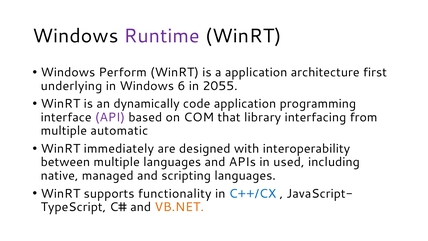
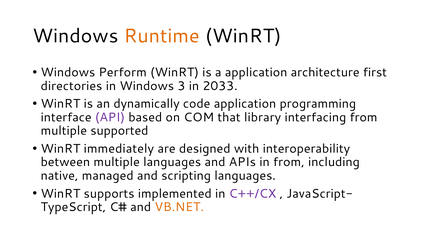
Runtime colour: purple -> orange
underlying: underlying -> directories
6: 6 -> 3
2055: 2055 -> 2033
automatic: automatic -> supported
in used: used -> from
functionality: functionality -> implemented
C++/CX colour: blue -> purple
